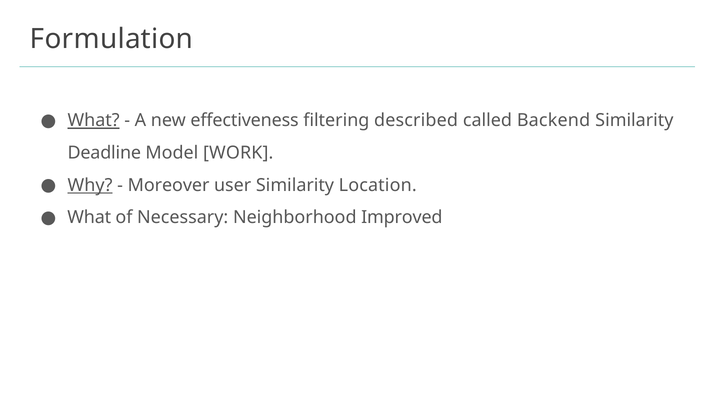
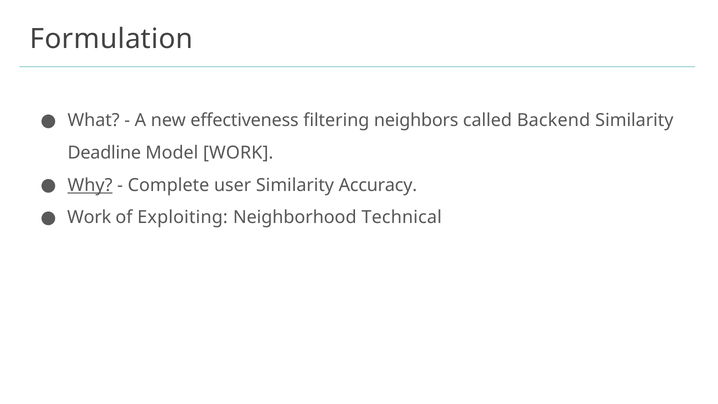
What at (94, 120) underline: present -> none
described: described -> neighbors
Moreover: Moreover -> Complete
Location: Location -> Accuracy
What at (89, 217): What -> Work
Necessary: Necessary -> Exploiting
Improved: Improved -> Technical
